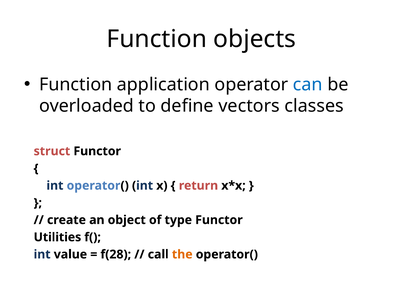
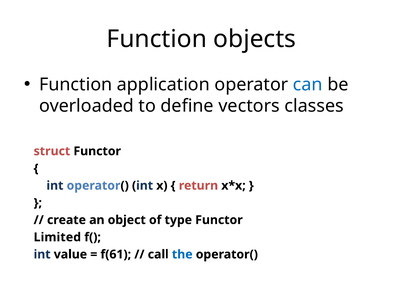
Utilities: Utilities -> Limited
f(28: f(28 -> f(61
the colour: orange -> blue
